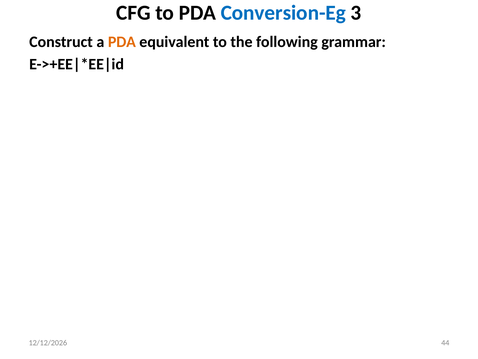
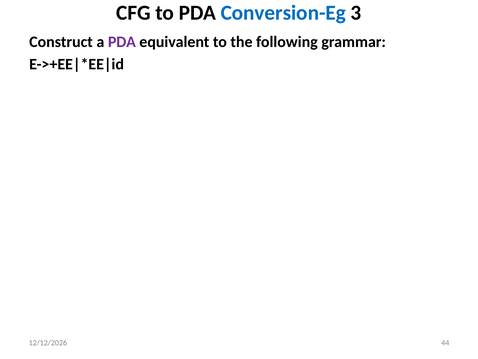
PDA at (122, 42) colour: orange -> purple
